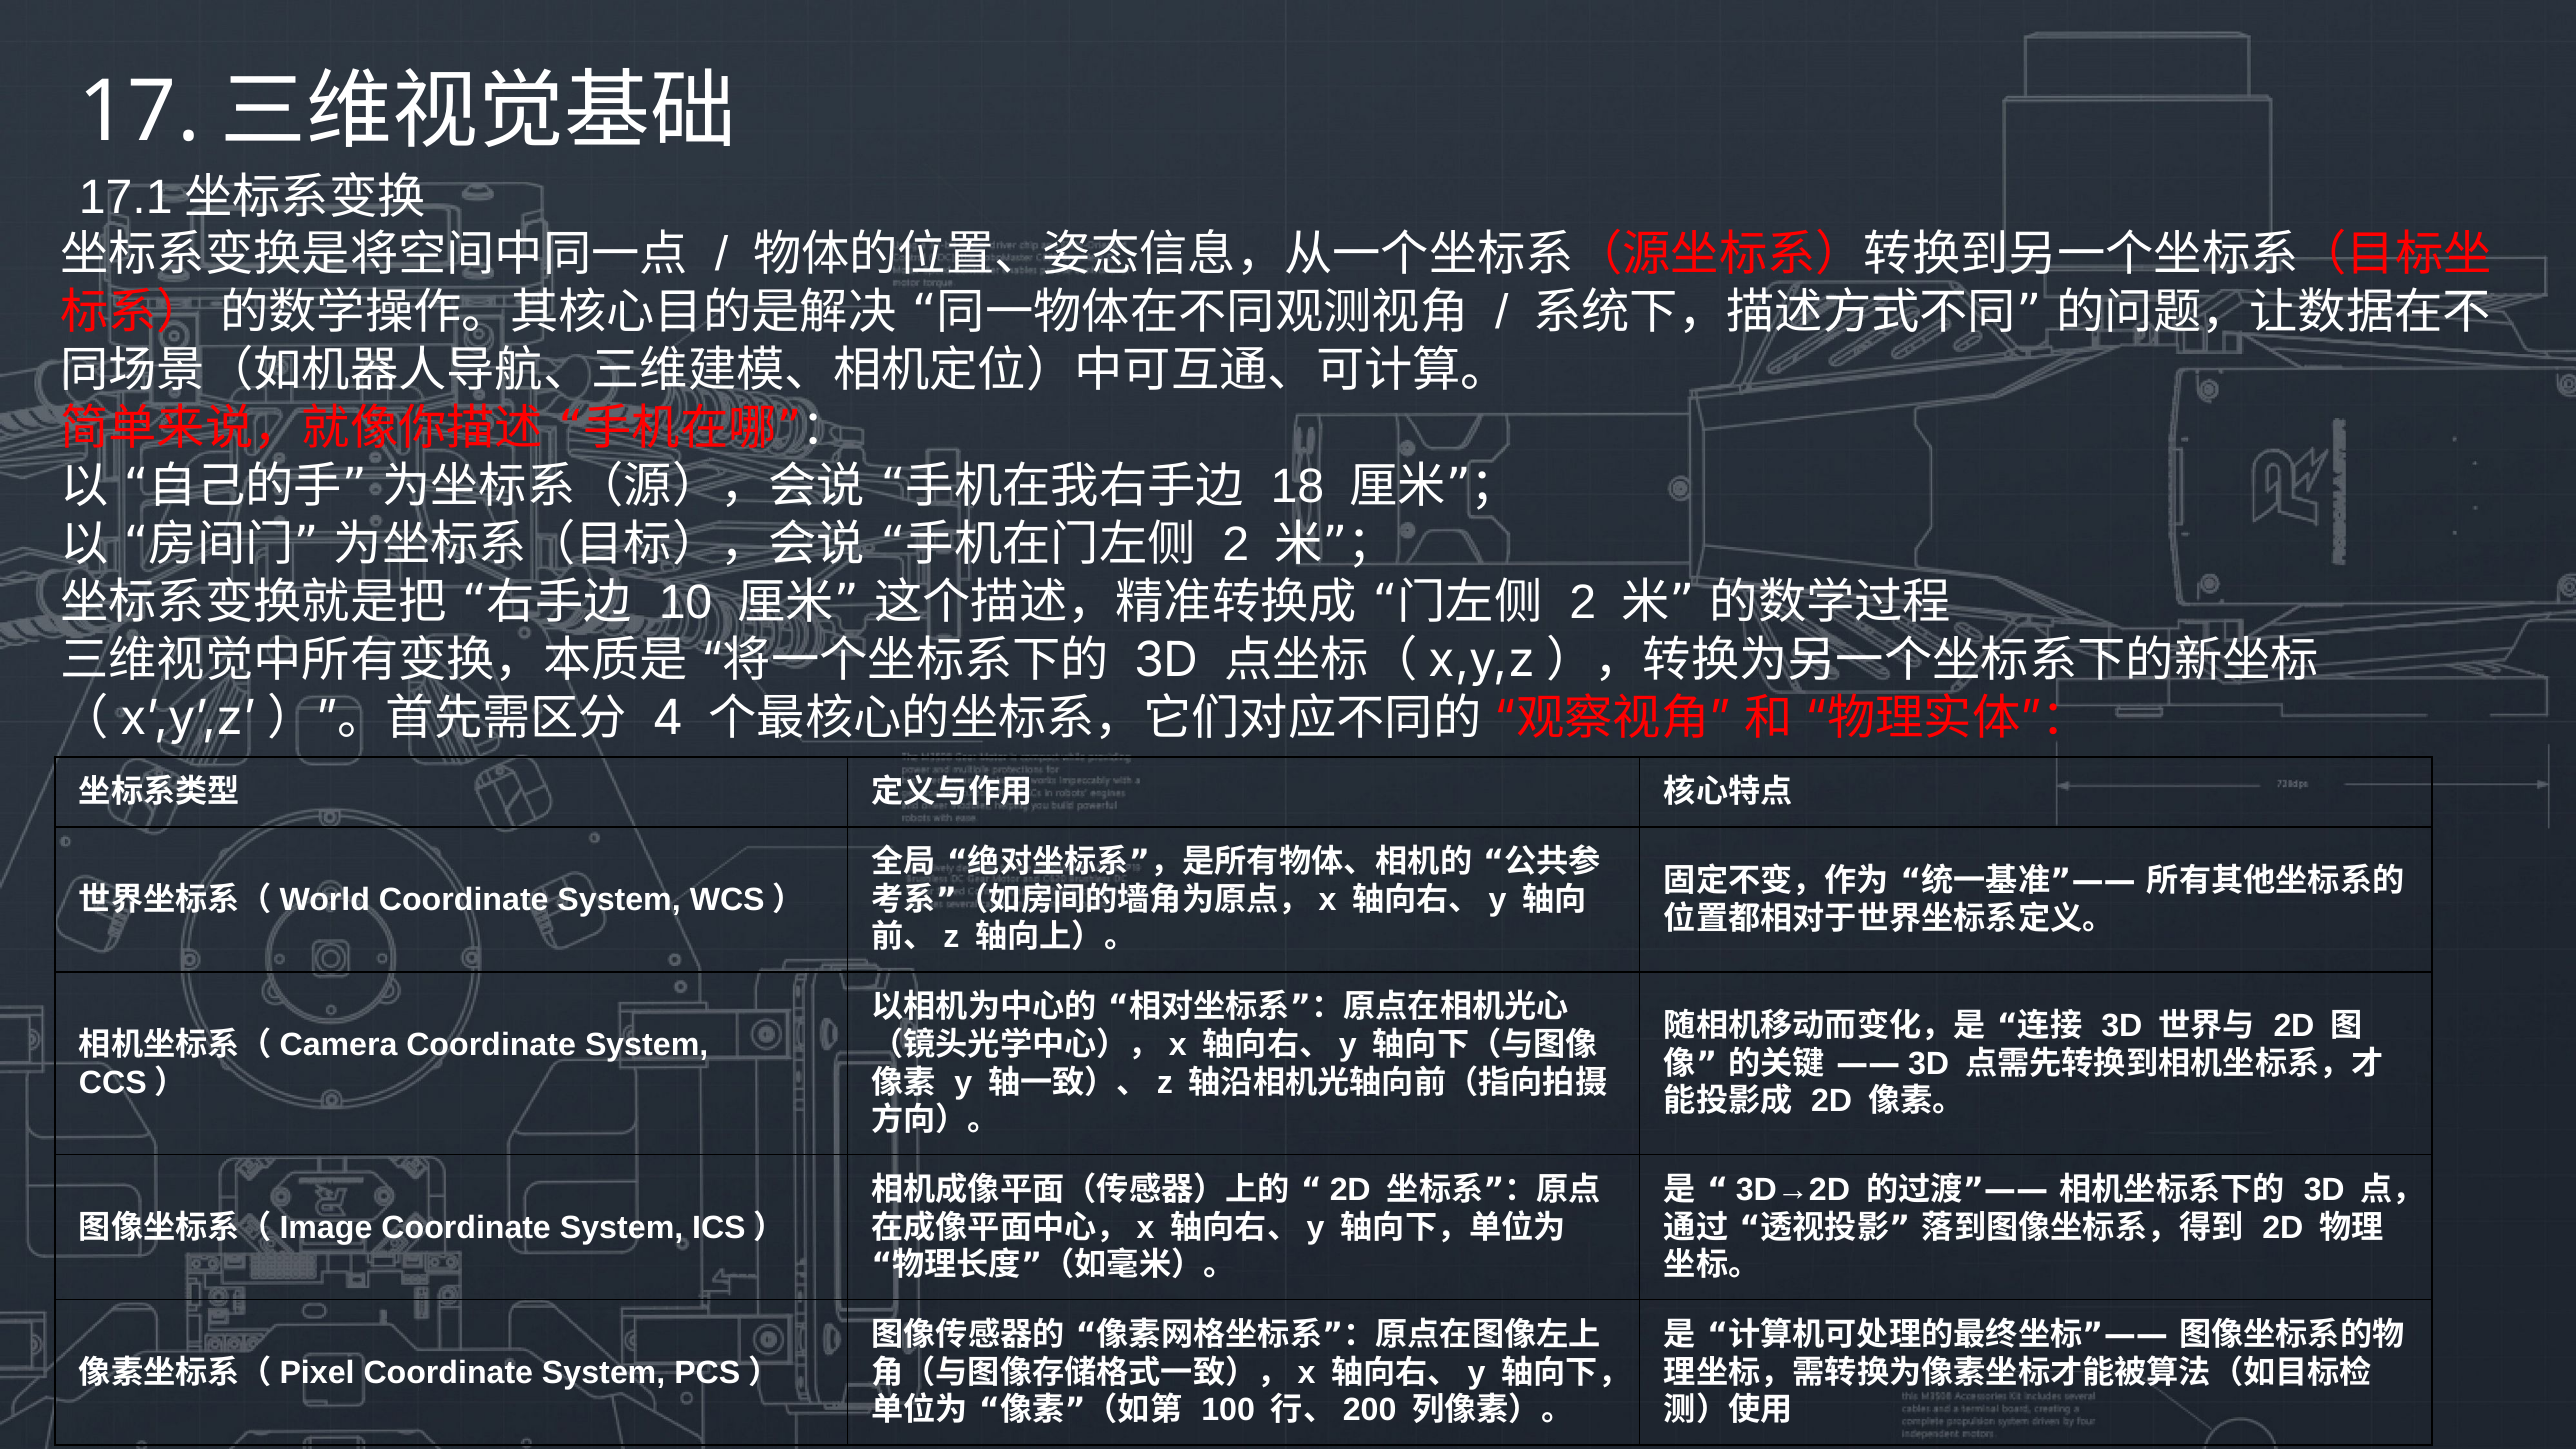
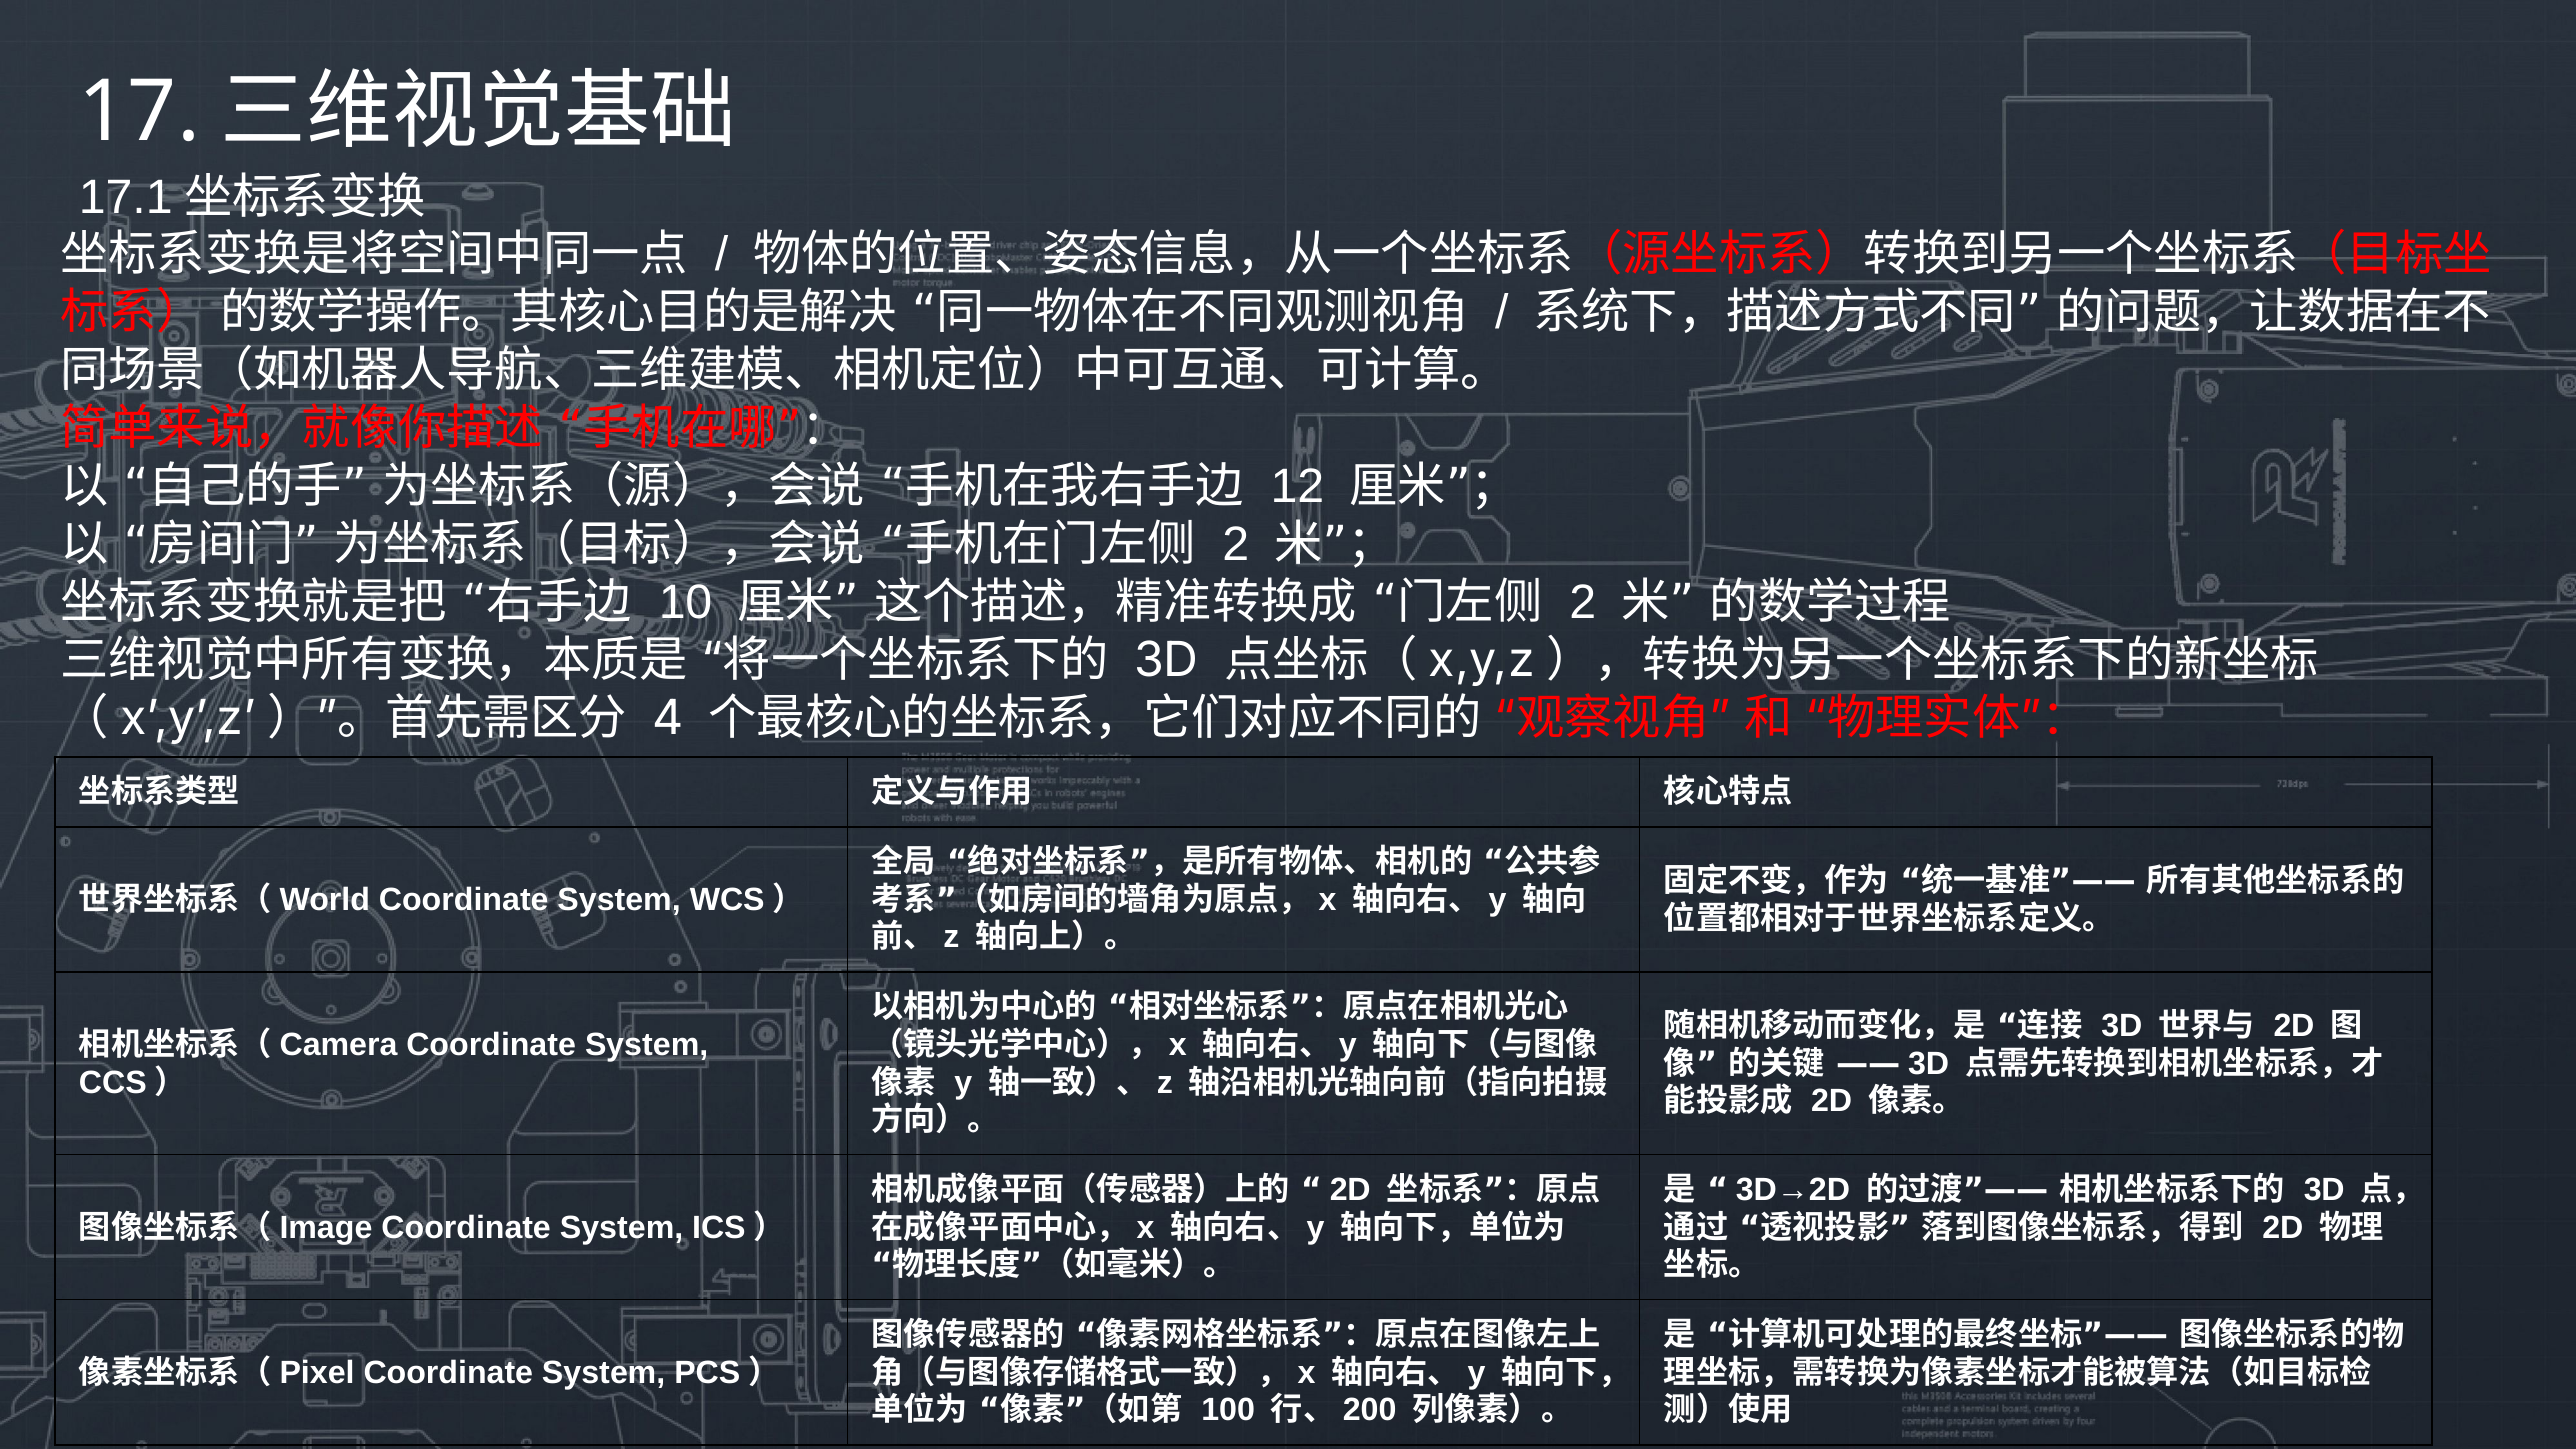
18: 18 -> 12
